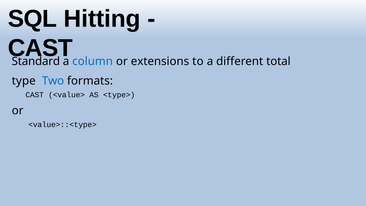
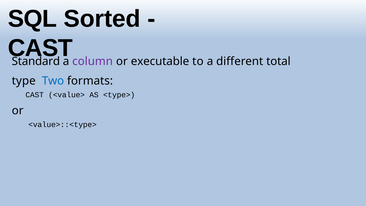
Hitting: Hitting -> Sorted
column colour: blue -> purple
extensions: extensions -> executable
